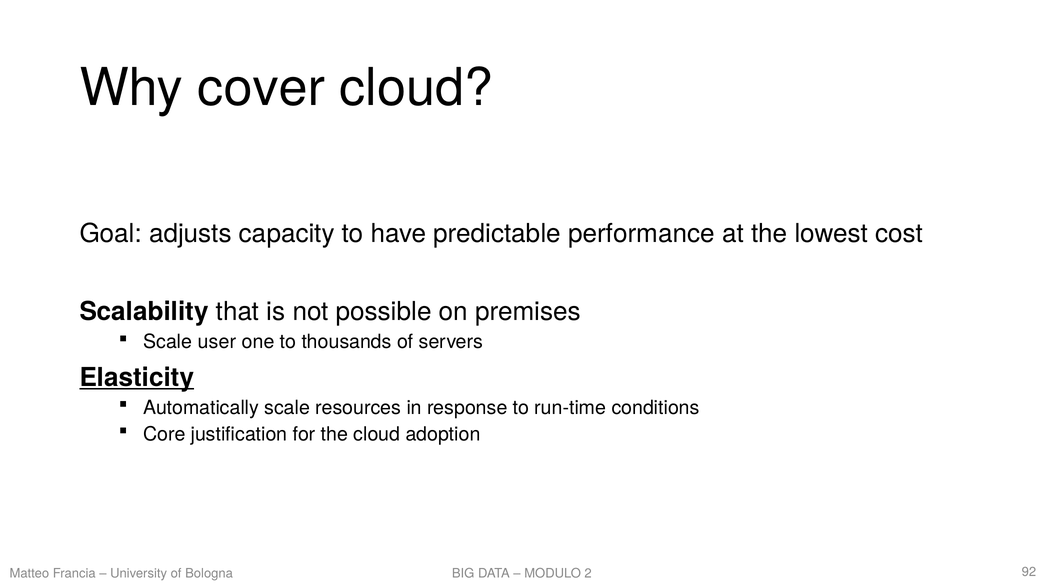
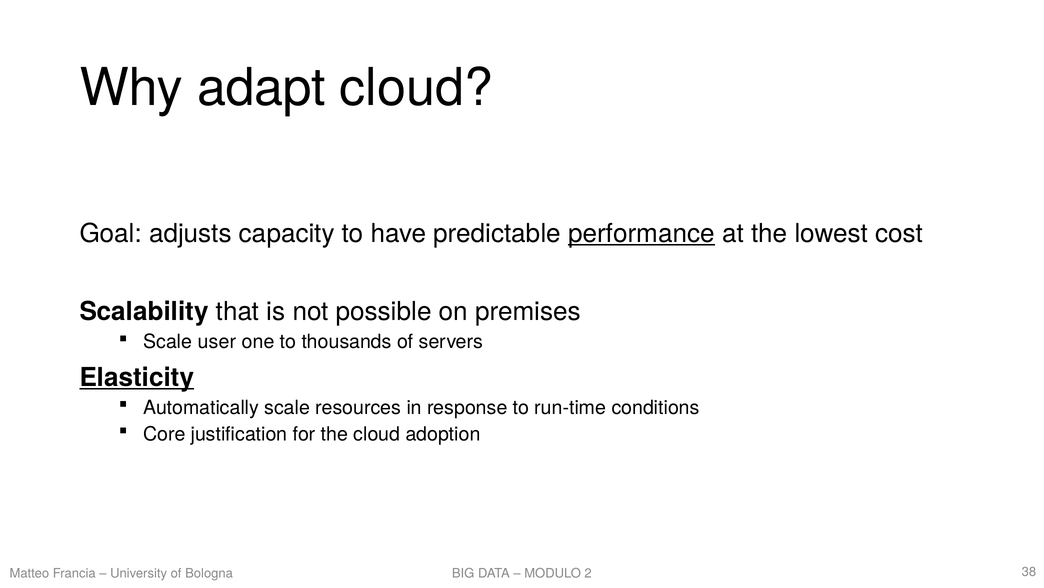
cover: cover -> adapt
performance underline: none -> present
92: 92 -> 38
